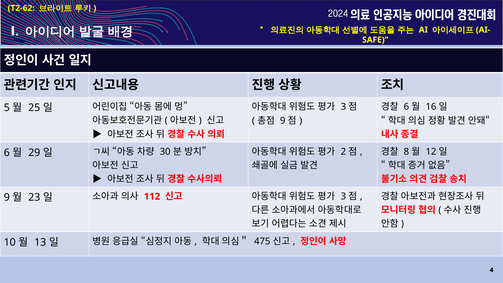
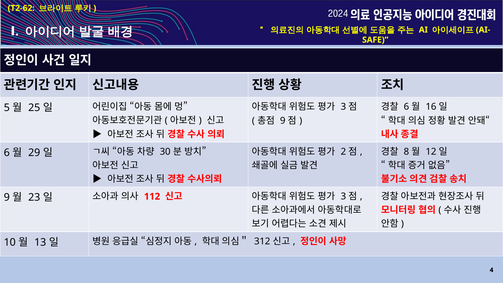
475: 475 -> 312
